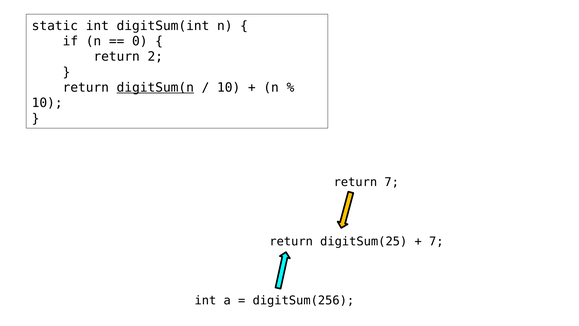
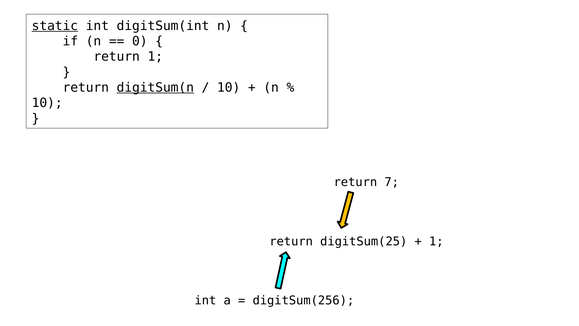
static underline: none -> present
return 2: 2 -> 1
7 at (436, 241): 7 -> 1
